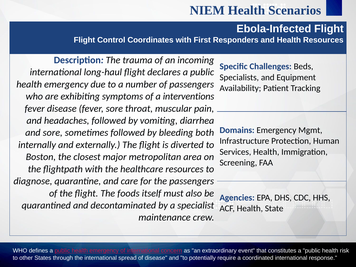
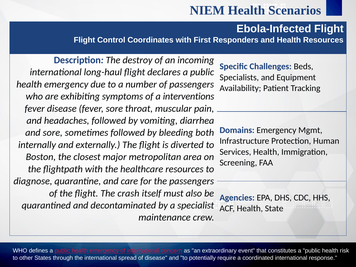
trauma: trauma -> destroy
foods: foods -> crash
